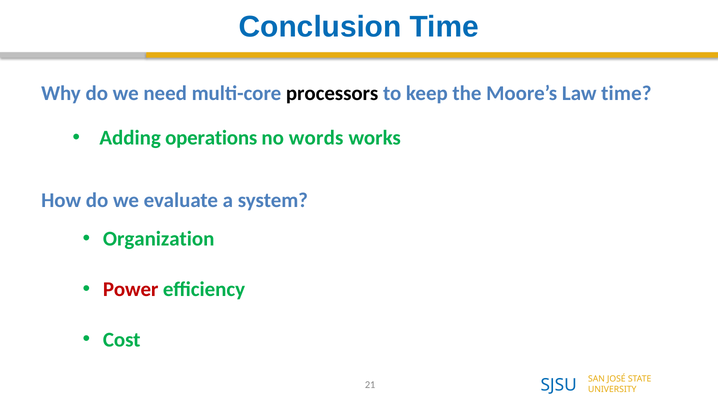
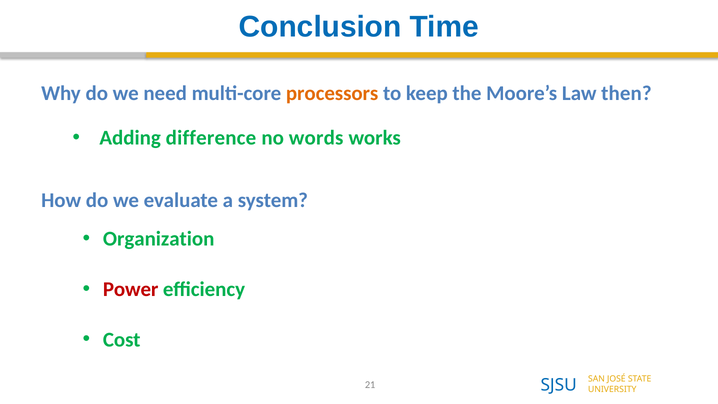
processors colour: black -> orange
Law time: time -> then
operations: operations -> difference
